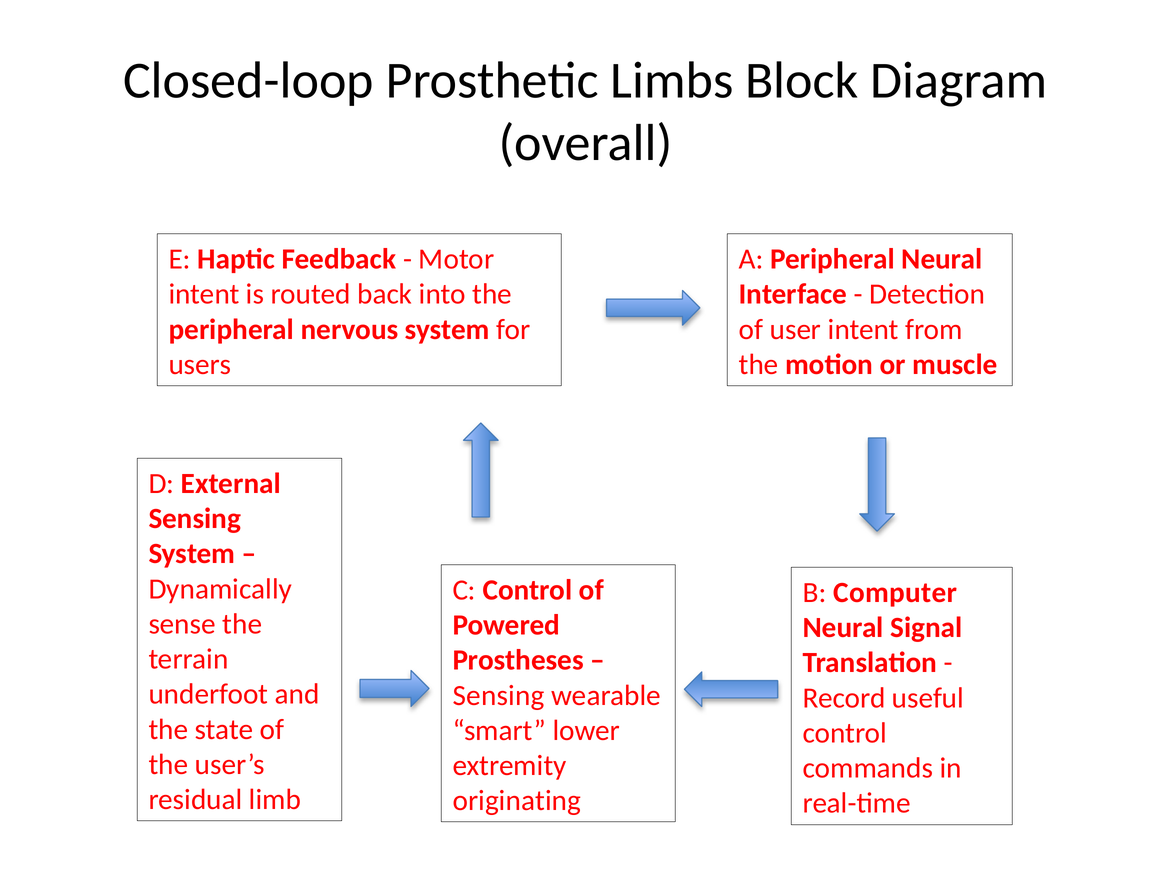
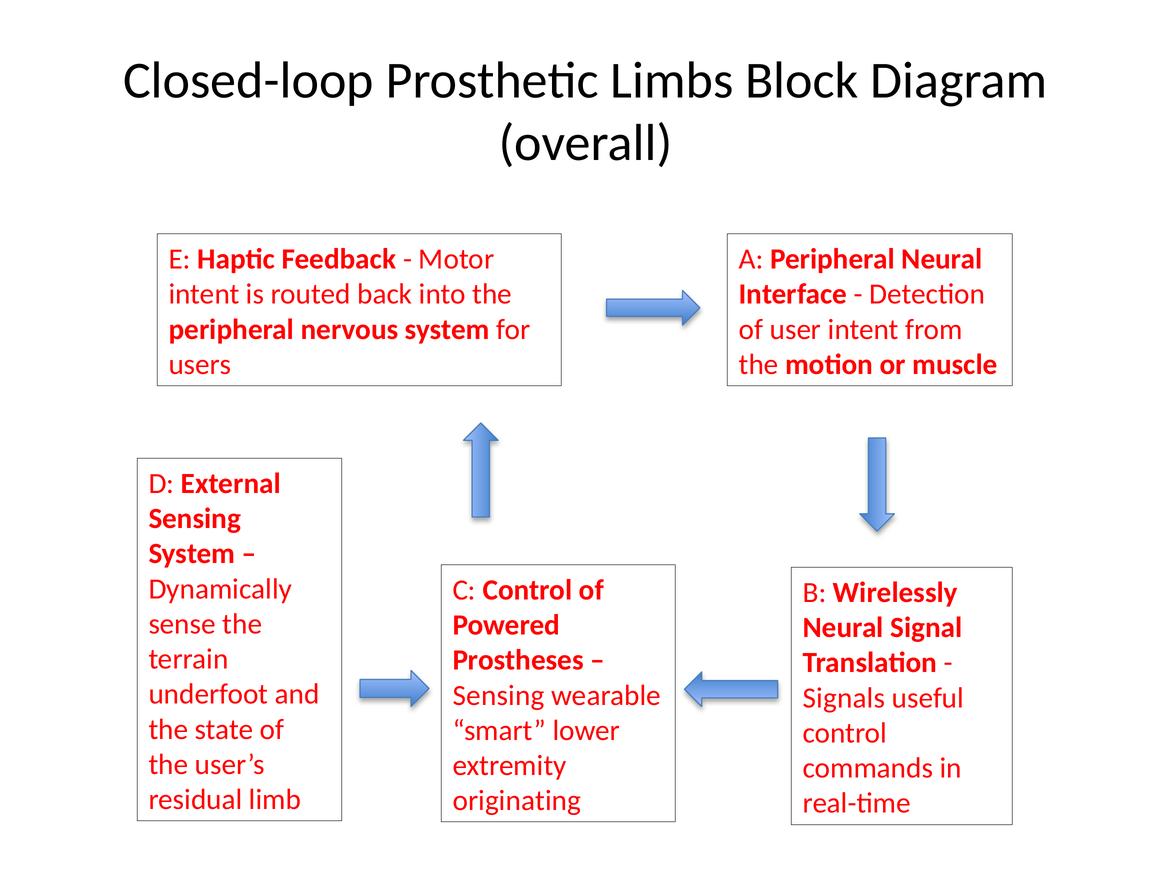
Computer: Computer -> Wirelessly
Record: Record -> Signals
